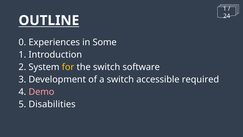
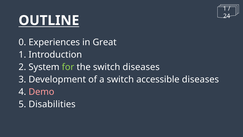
Some: Some -> Great
for colour: yellow -> light green
switch software: software -> diseases
accessible required: required -> diseases
